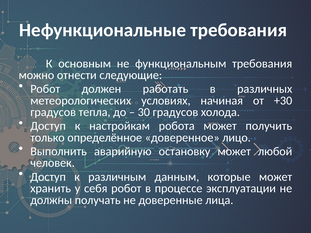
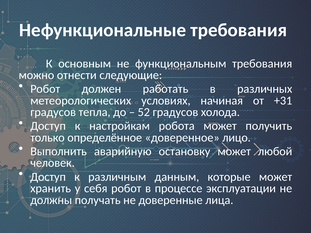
+30: +30 -> +31
30: 30 -> 52
